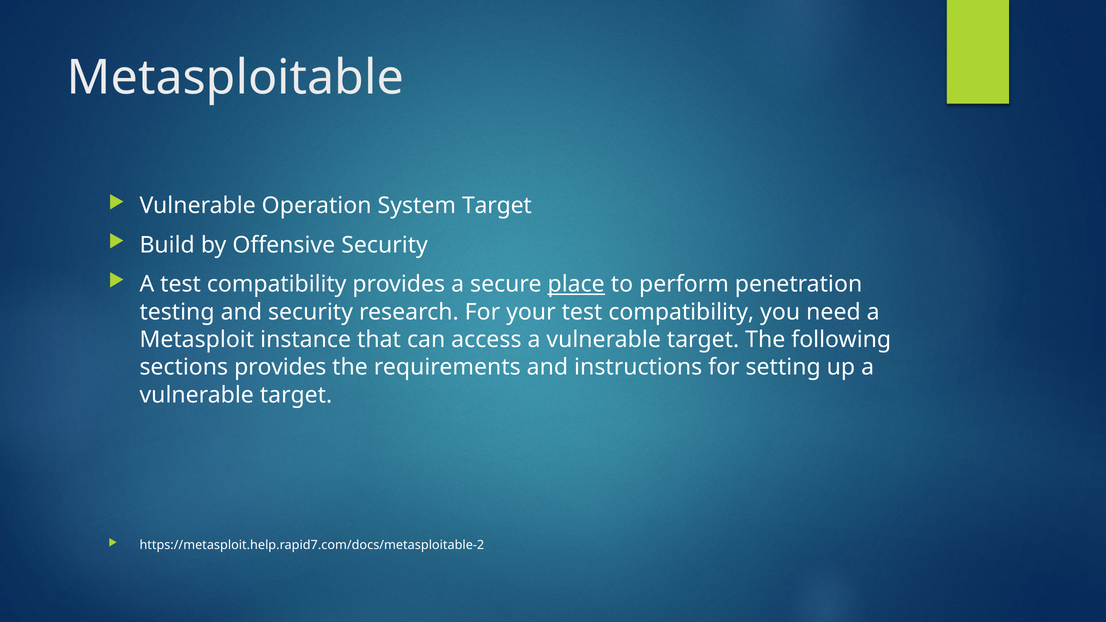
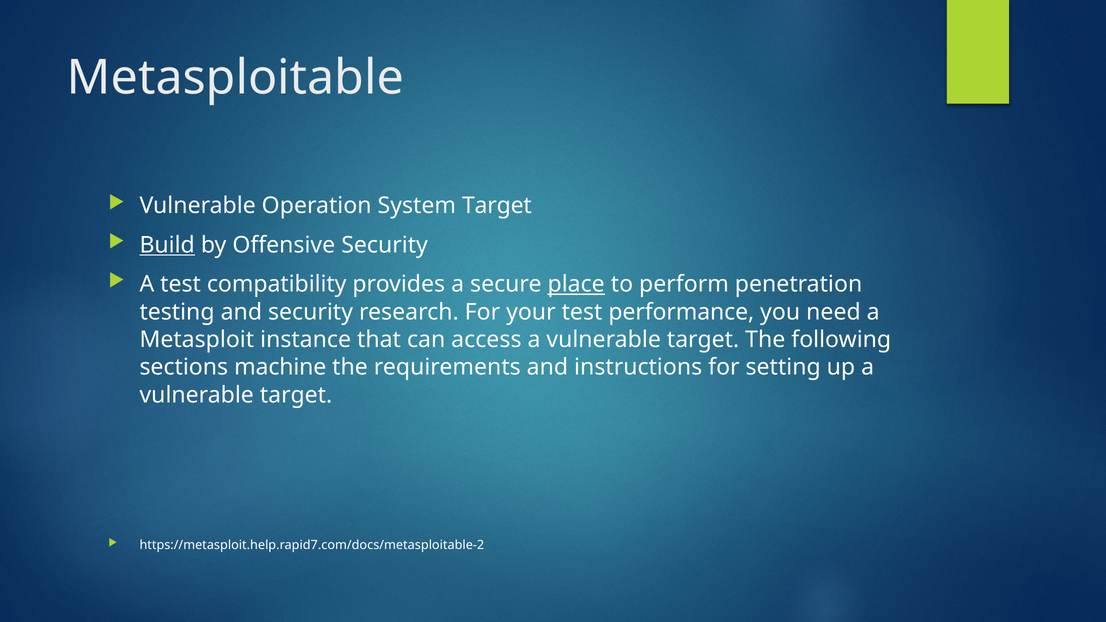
Build underline: none -> present
your test compatibility: compatibility -> performance
sections provides: provides -> machine
